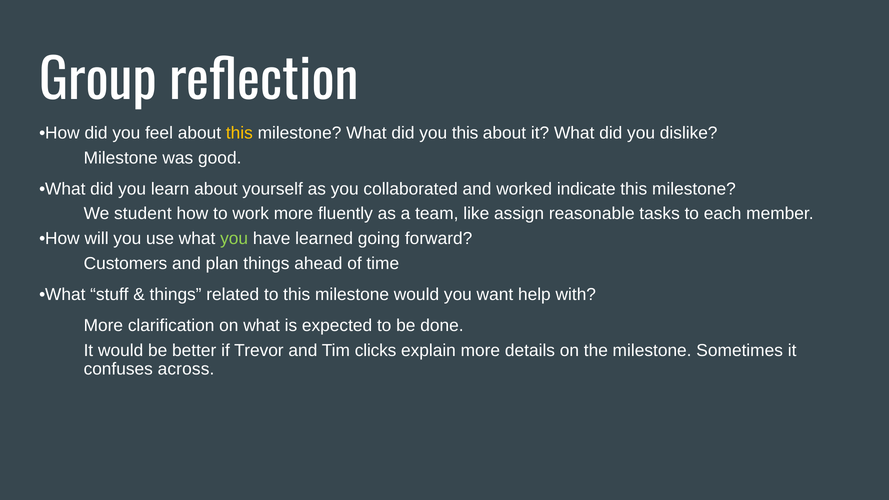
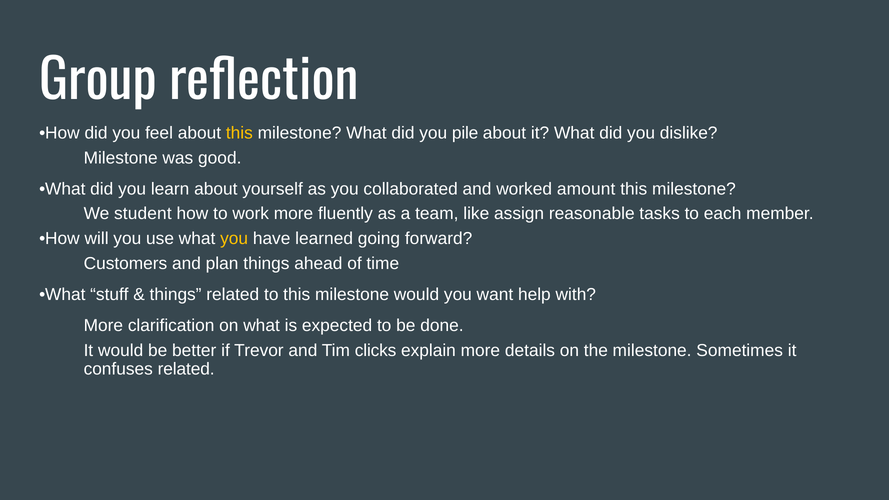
you this: this -> pile
indicate: indicate -> amount
you at (234, 239) colour: light green -> yellow
confuses across: across -> related
